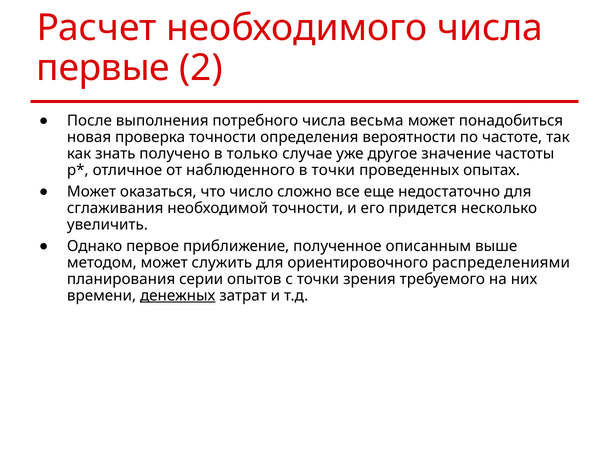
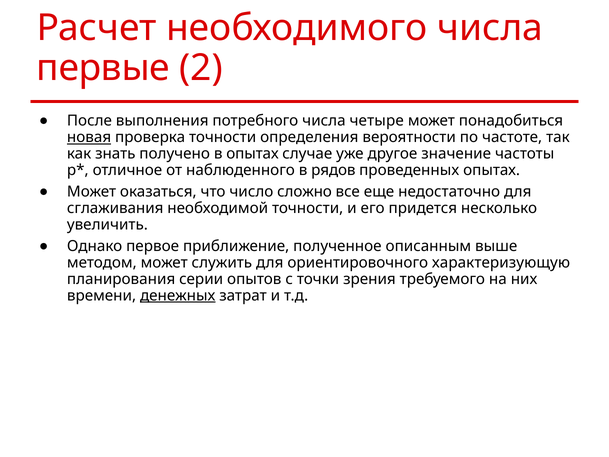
весьма: весьма -> четыре
новая underline: none -> present
в только: только -> опытах
в точки: точки -> рядов
распределениями: распределениями -> характеризующую
